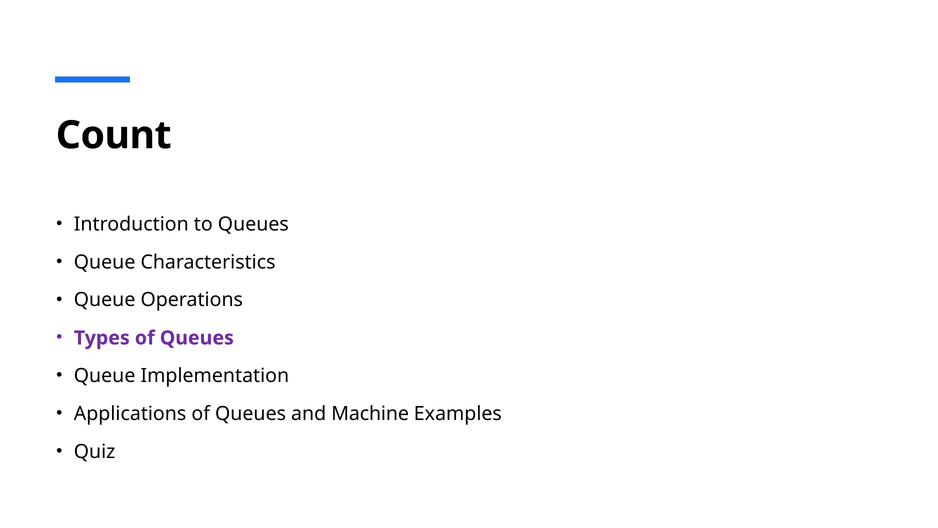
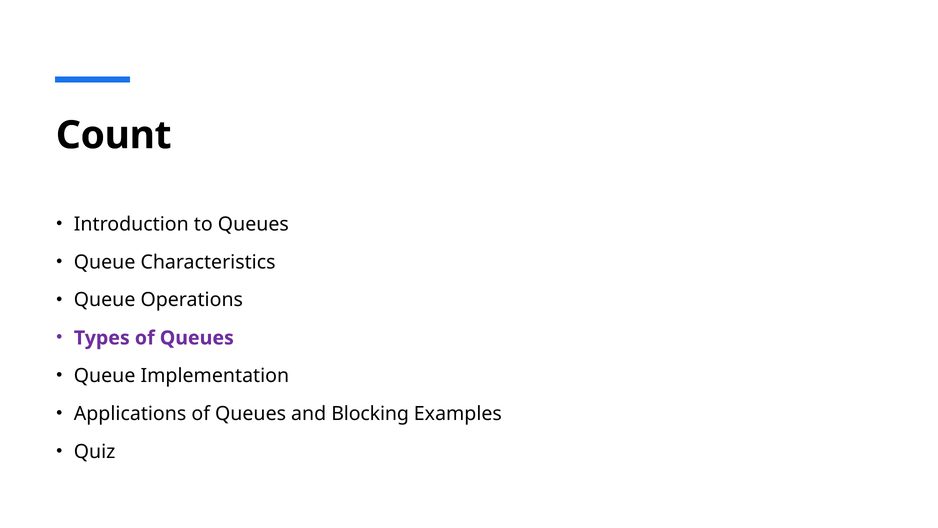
Machine: Machine -> Blocking
